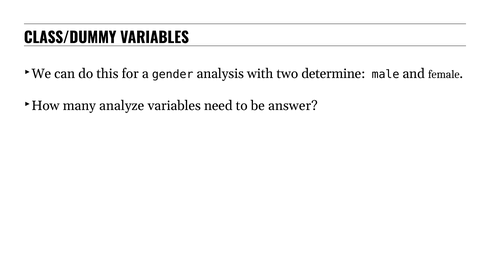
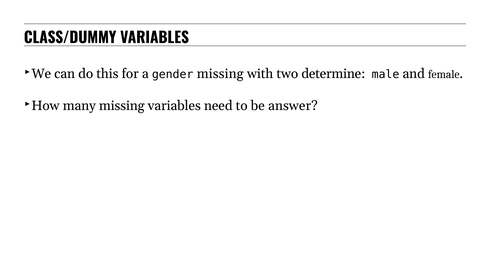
gender analysis: analysis -> missing
many analyze: analyze -> missing
